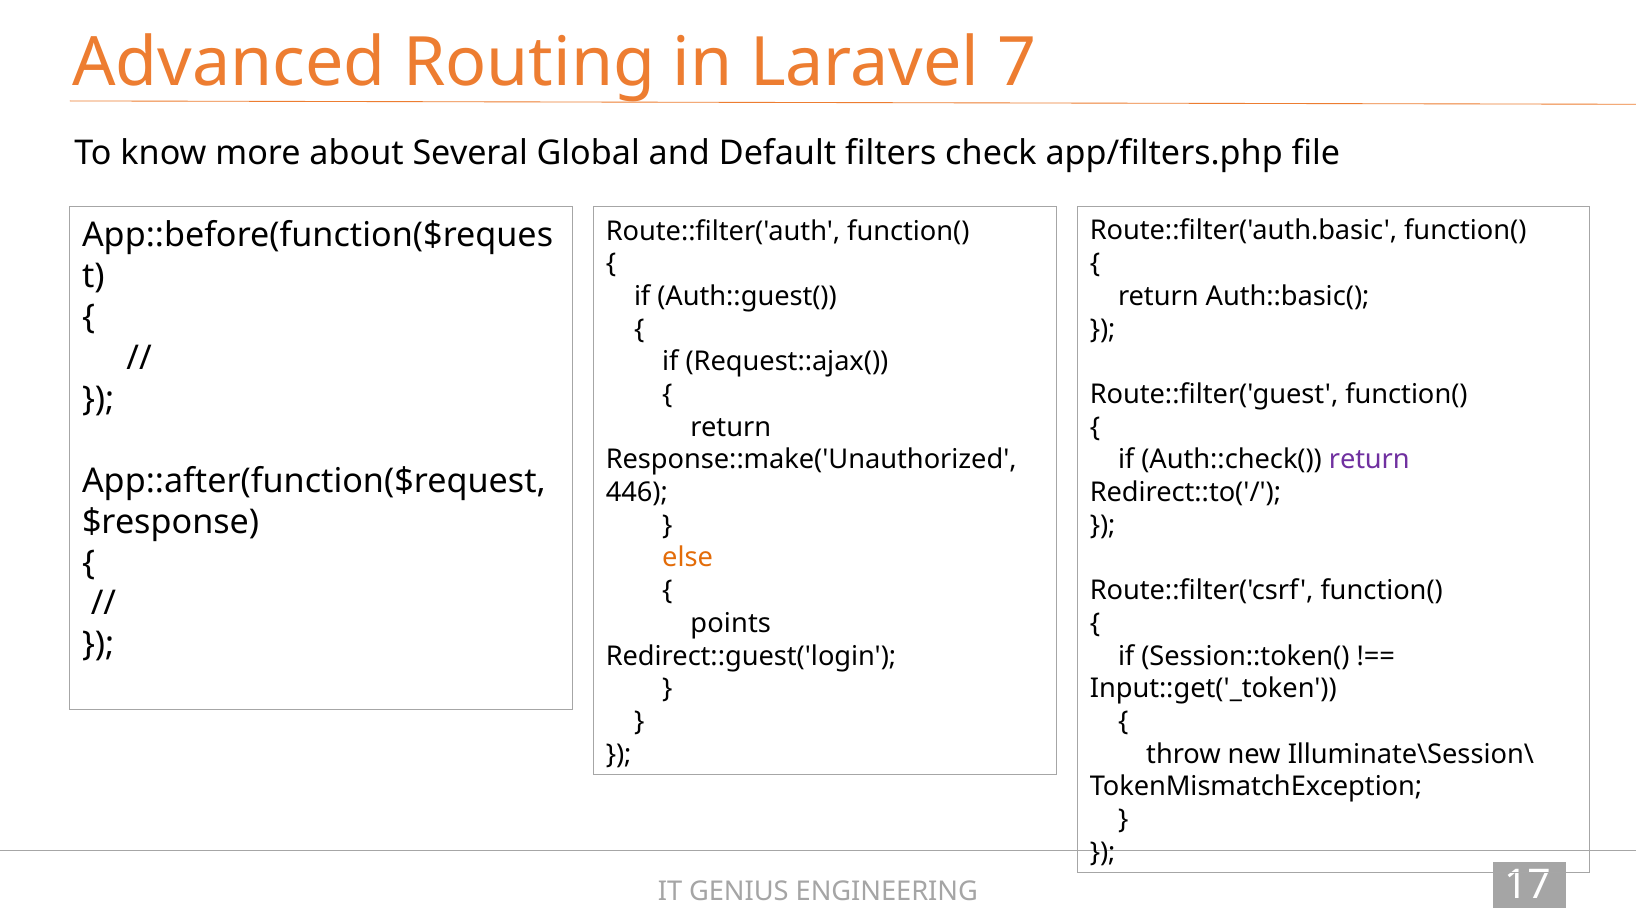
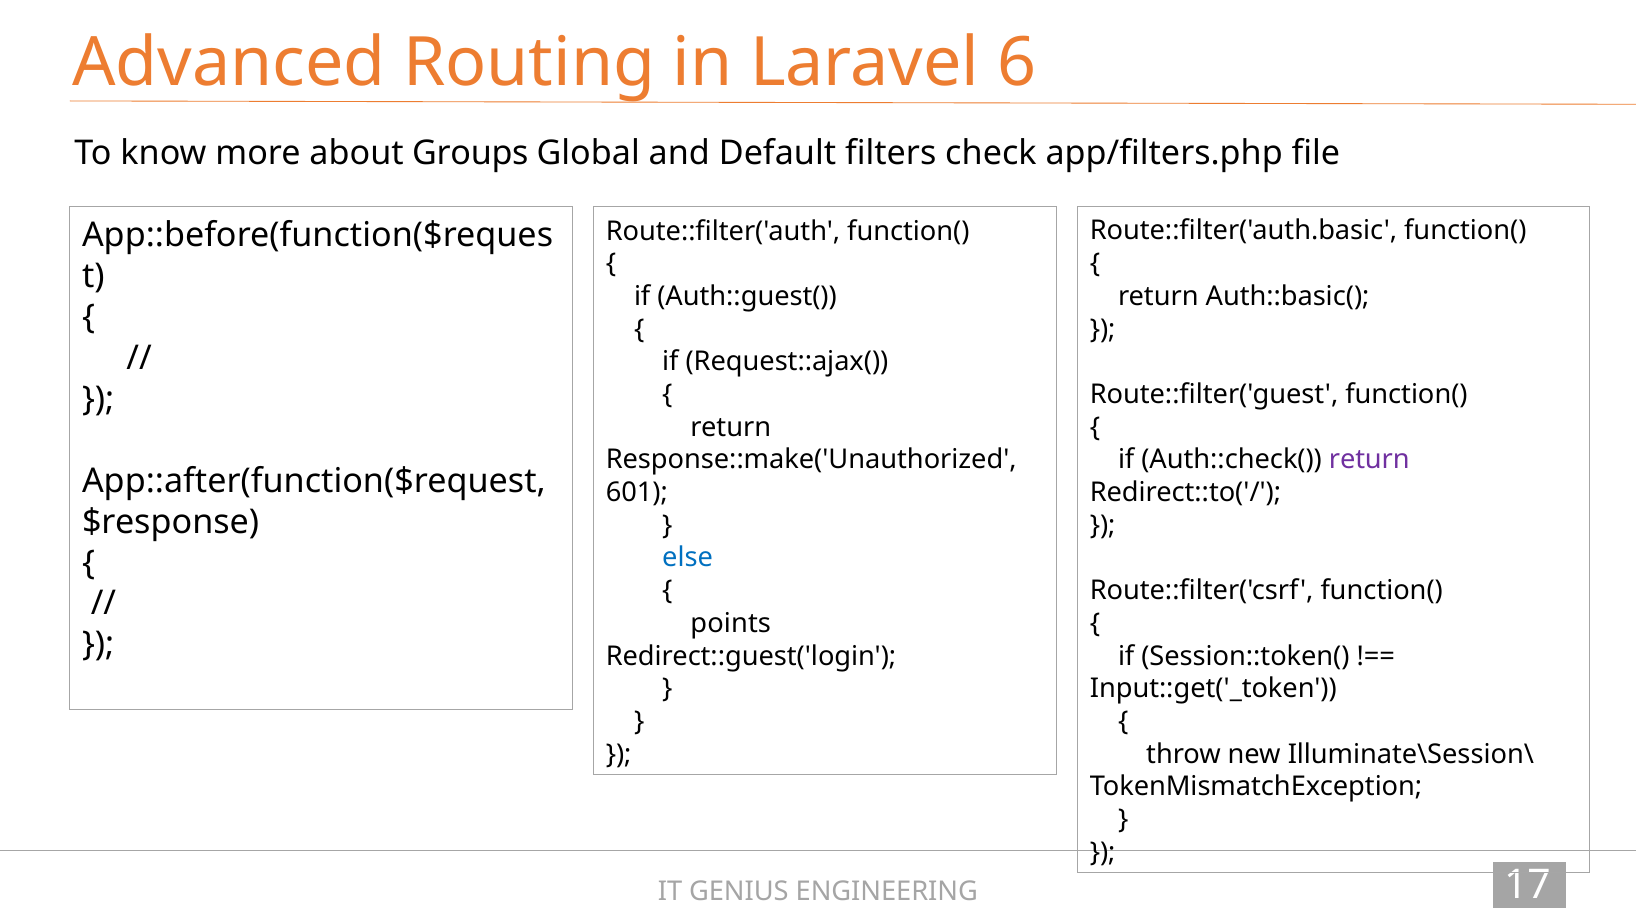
Laravel 7: 7 -> 6
Several: Several -> Groups
446: 446 -> 601
else colour: orange -> blue
